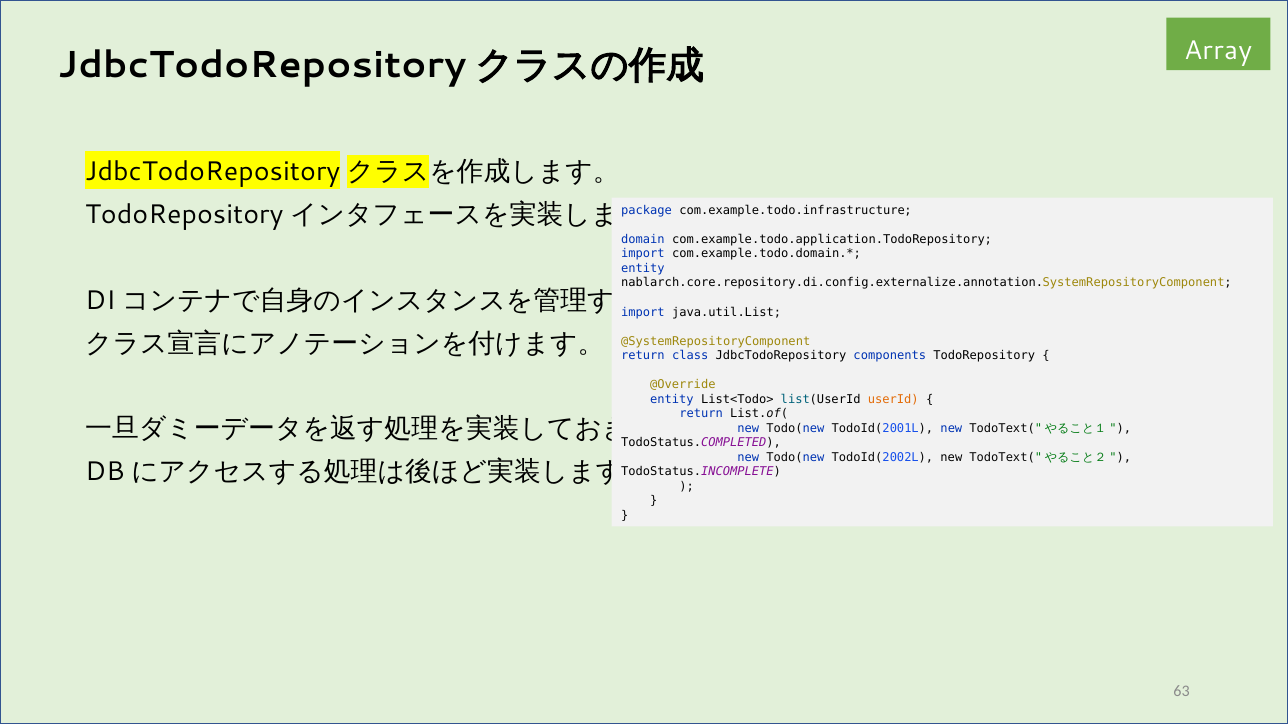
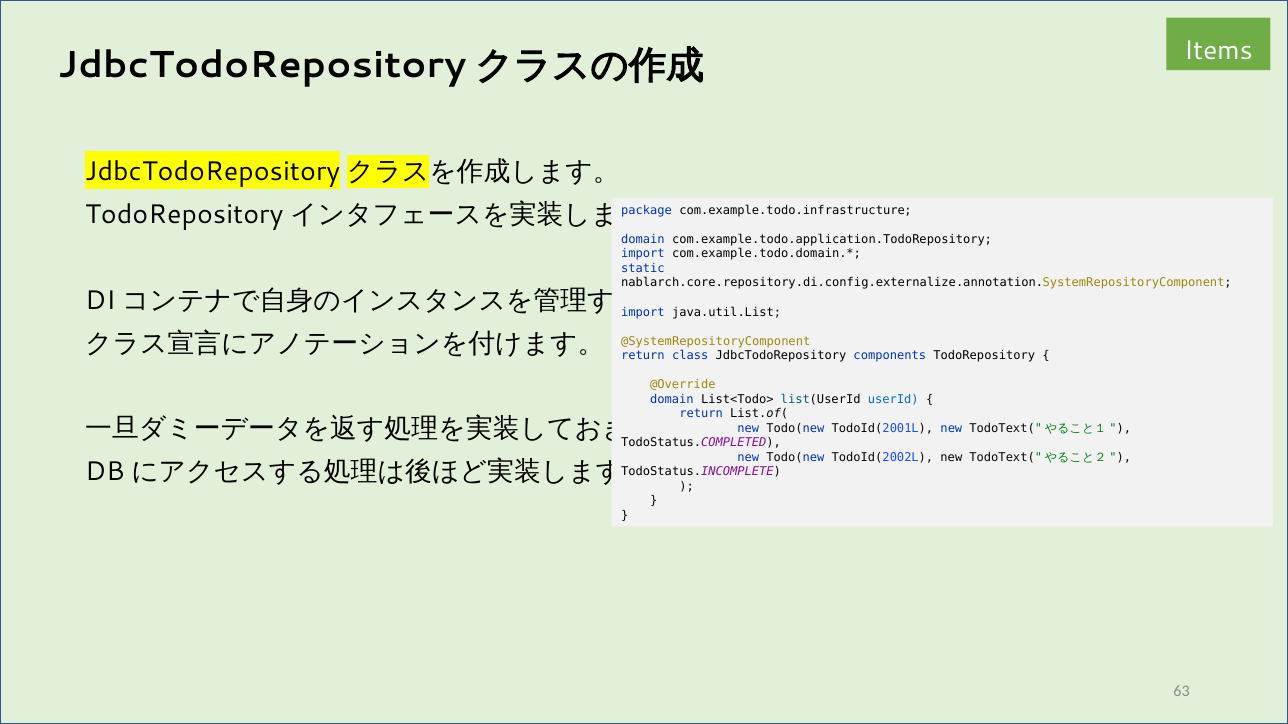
Array: Array -> Items
entity at (643, 269): entity -> static
entity at (672, 399): entity -> domain
userId colour: orange -> blue
